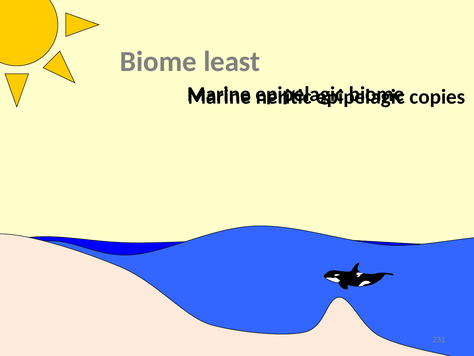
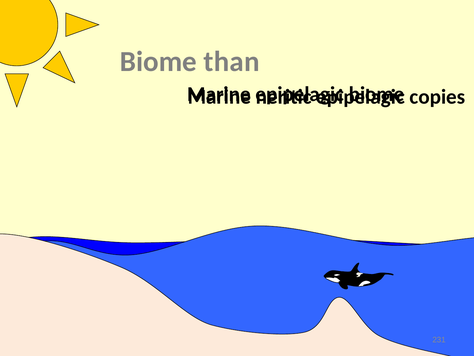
least: least -> than
